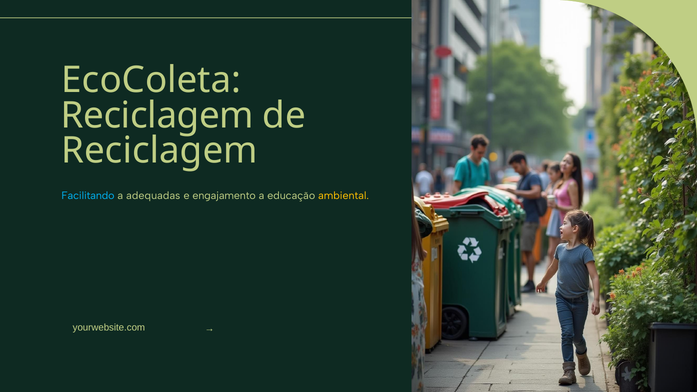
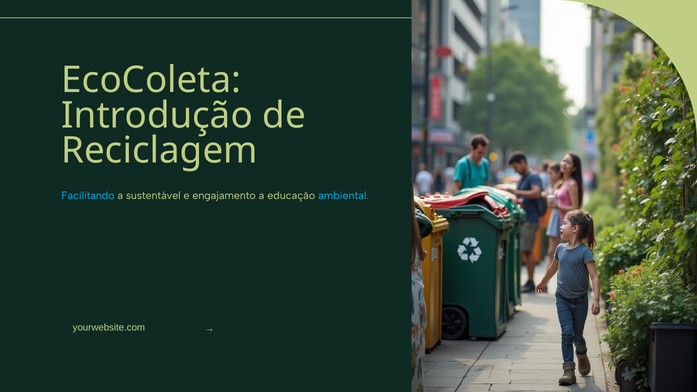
Reciclagem at (157, 116): Reciclagem -> Introdução
adequadas: adequadas -> sustentável
ambiental colour: yellow -> light blue
